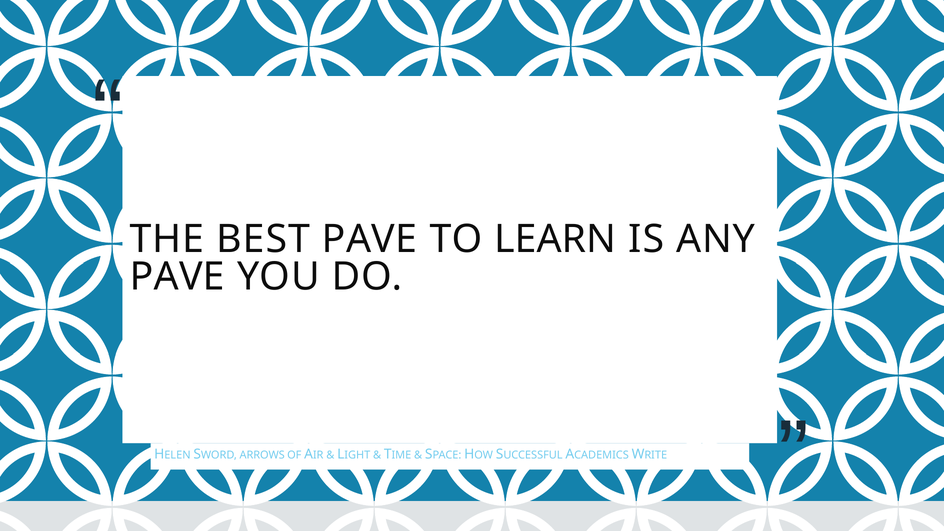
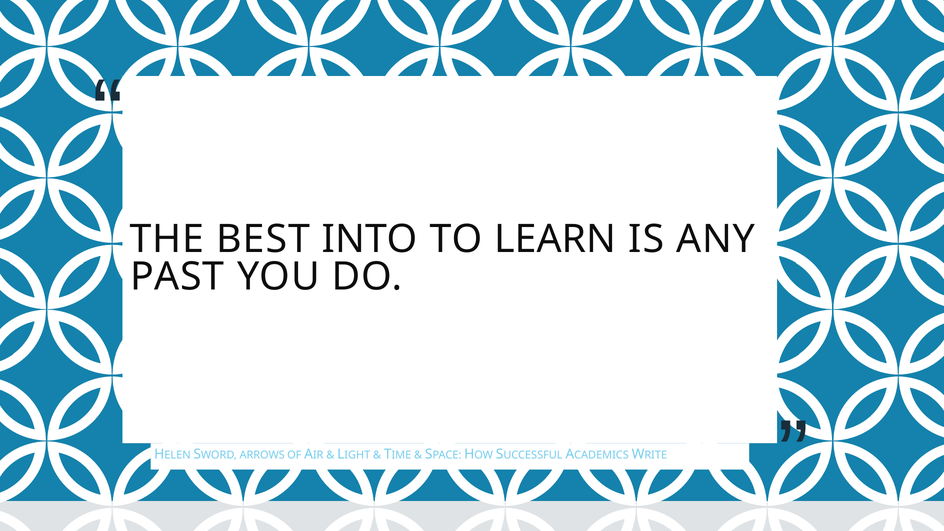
BEST PAVE: PAVE -> INTO
PAVE at (177, 277): PAVE -> PAST
